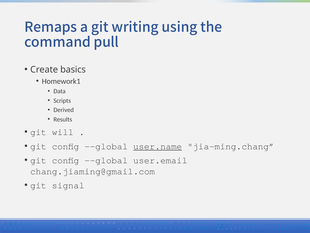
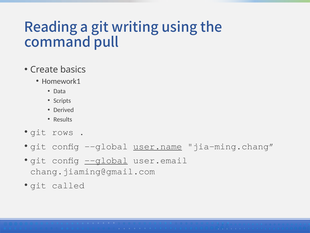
Remaps: Remaps -> Reading
will: will -> rows
--global at (106, 160) underline: none -> present
signal: signal -> called
